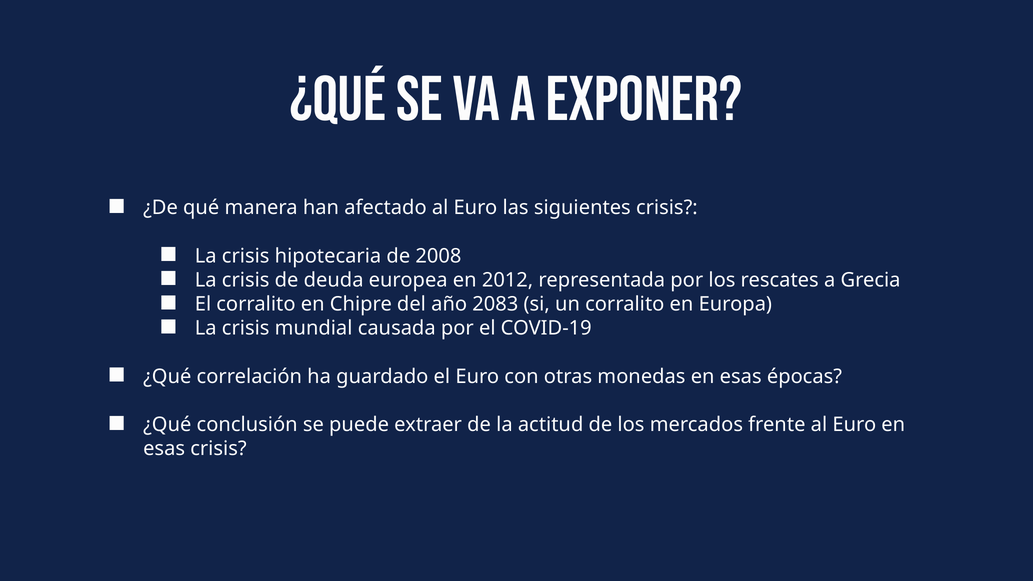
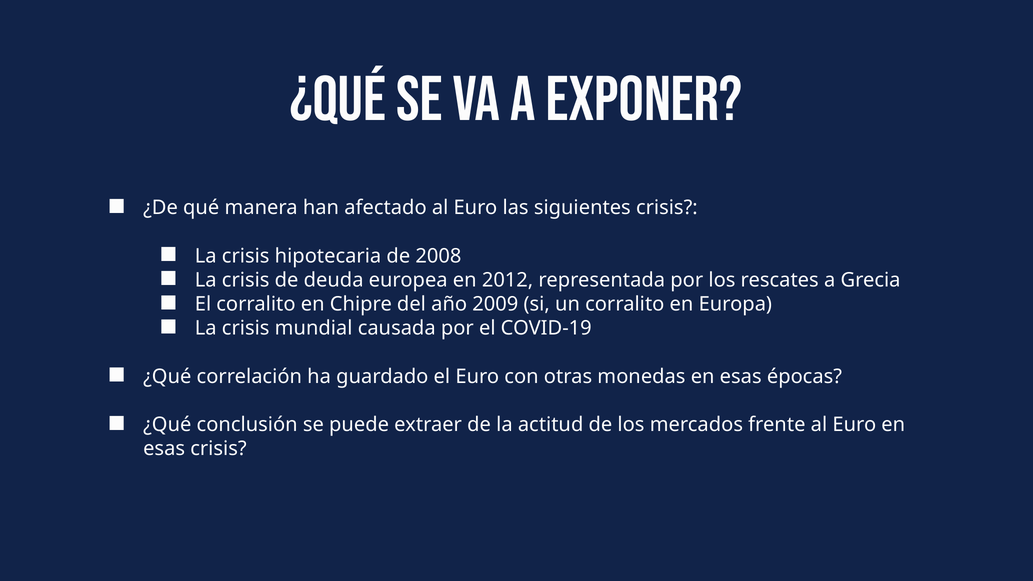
2083: 2083 -> 2009
